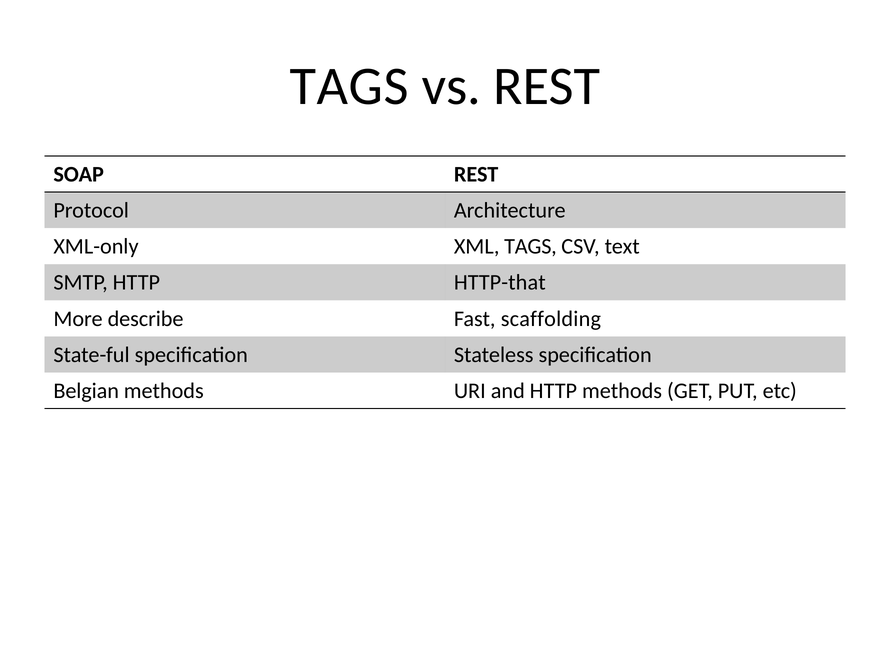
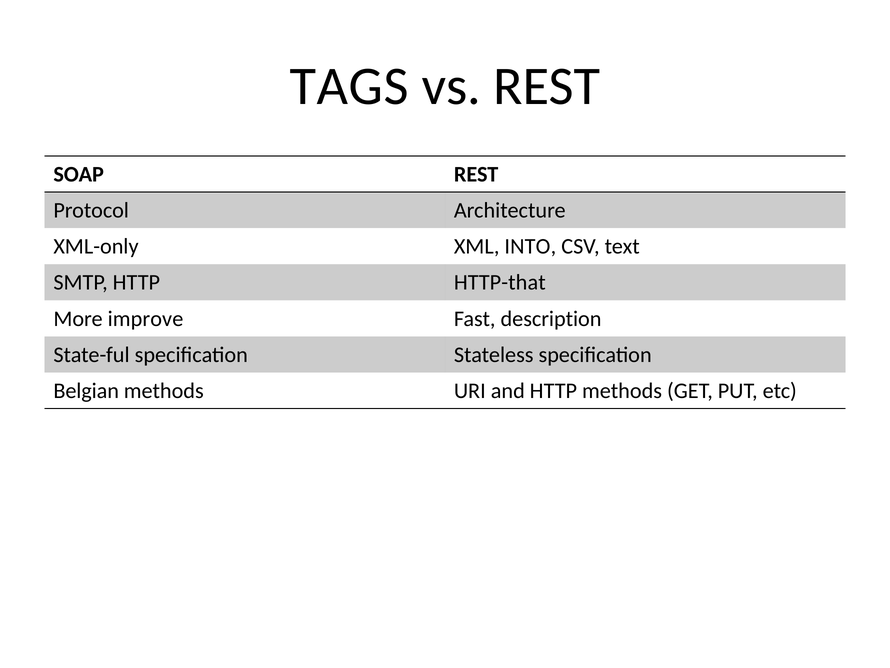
XML TAGS: TAGS -> INTO
describe: describe -> improve
scaffolding: scaffolding -> description
